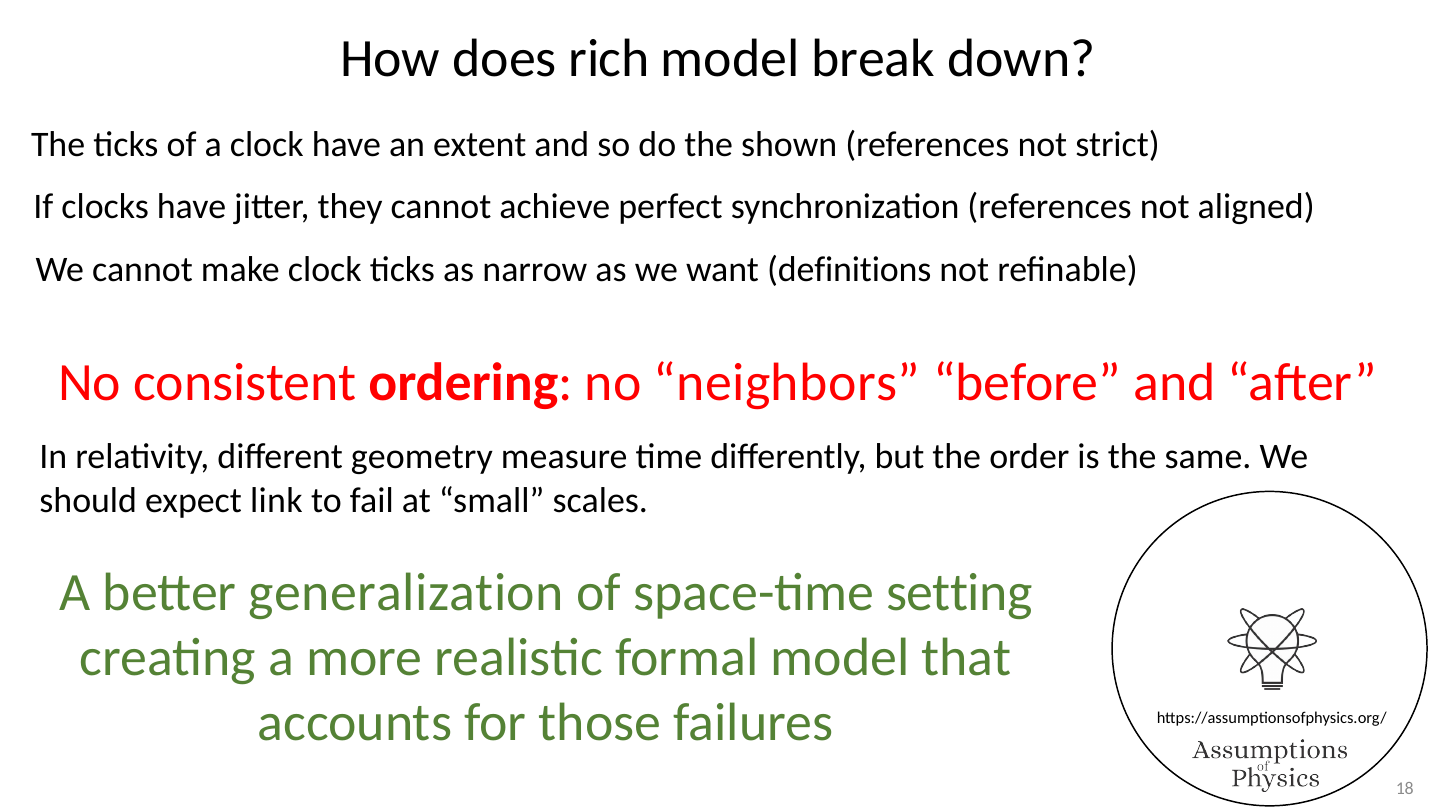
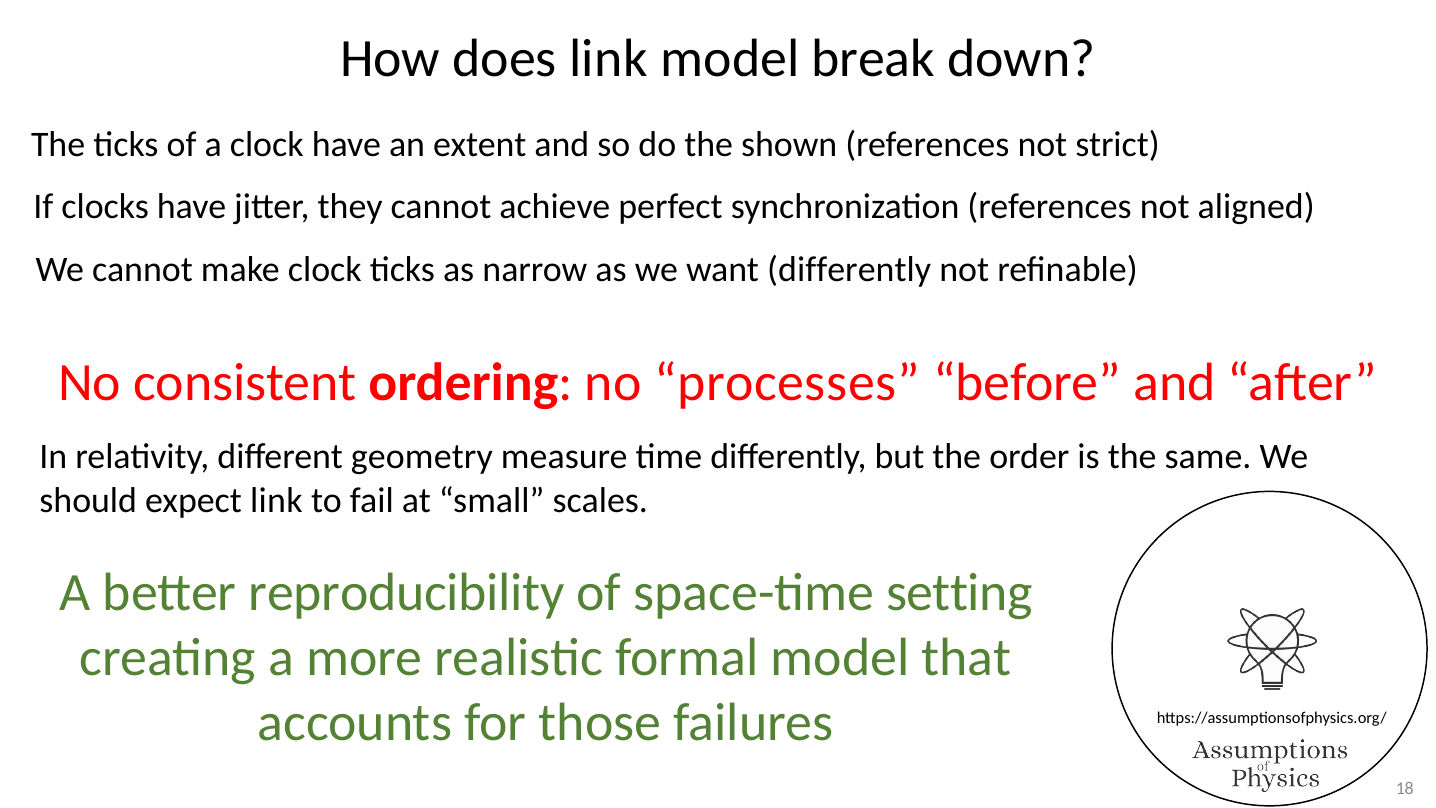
does rich: rich -> link
want definitions: definitions -> differently
neighbors: neighbors -> processes
generalization: generalization -> reproducibility
